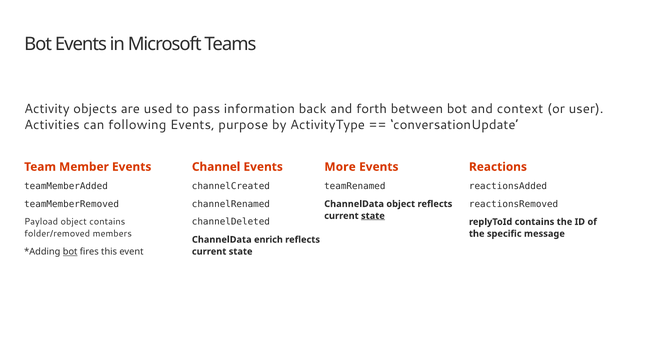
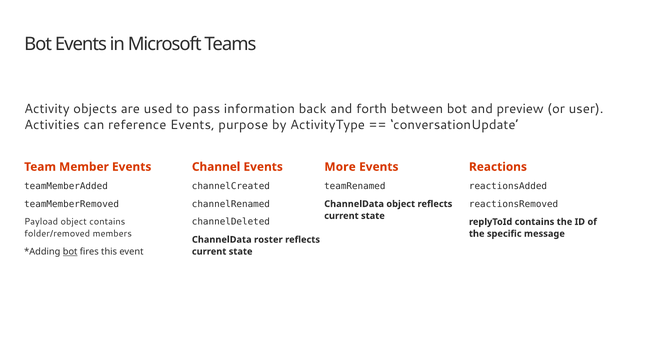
context: context -> preview
following: following -> reference
state at (373, 216) underline: present -> none
enrich: enrich -> roster
